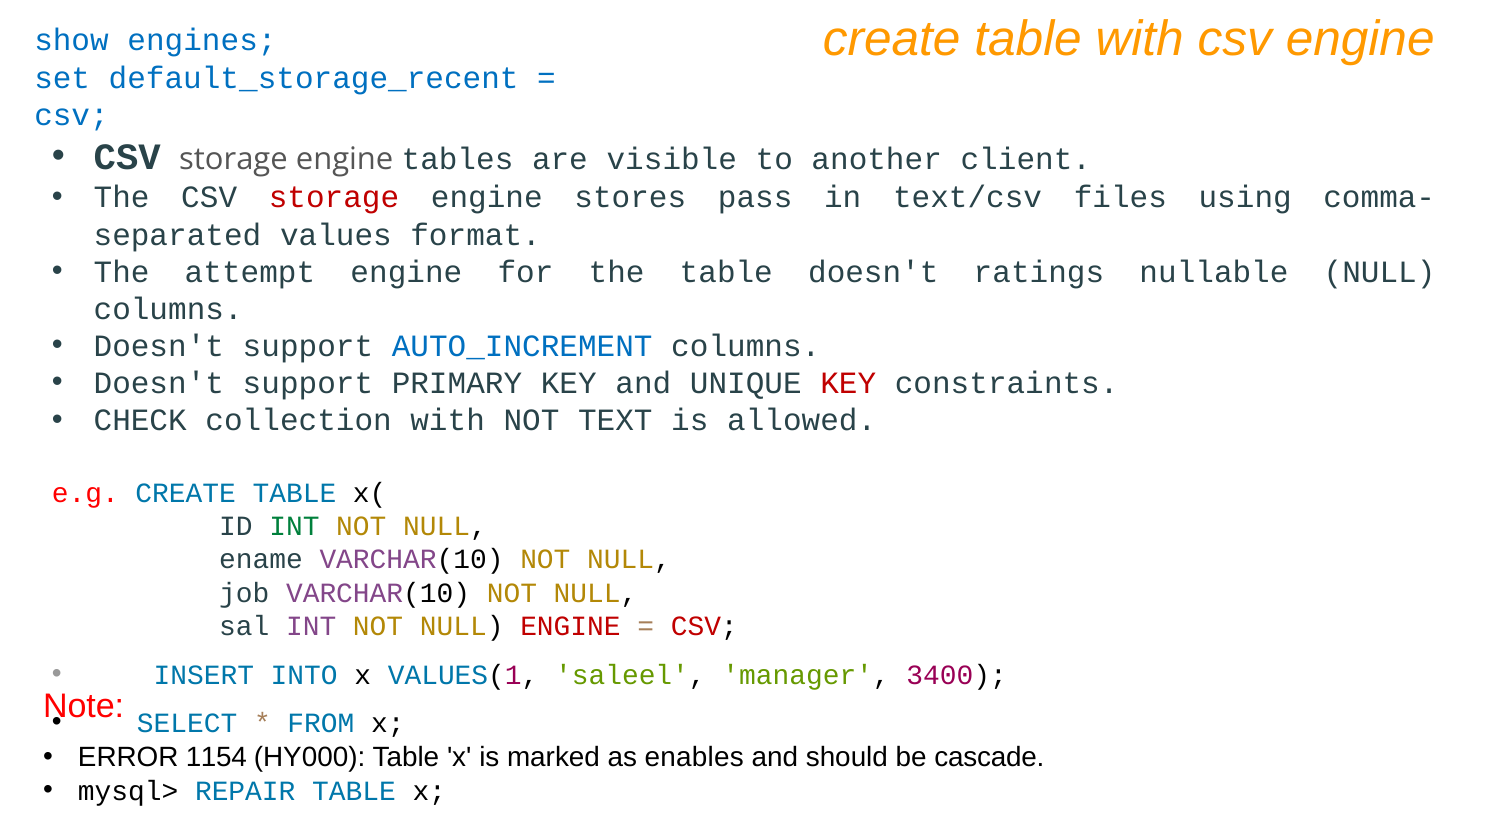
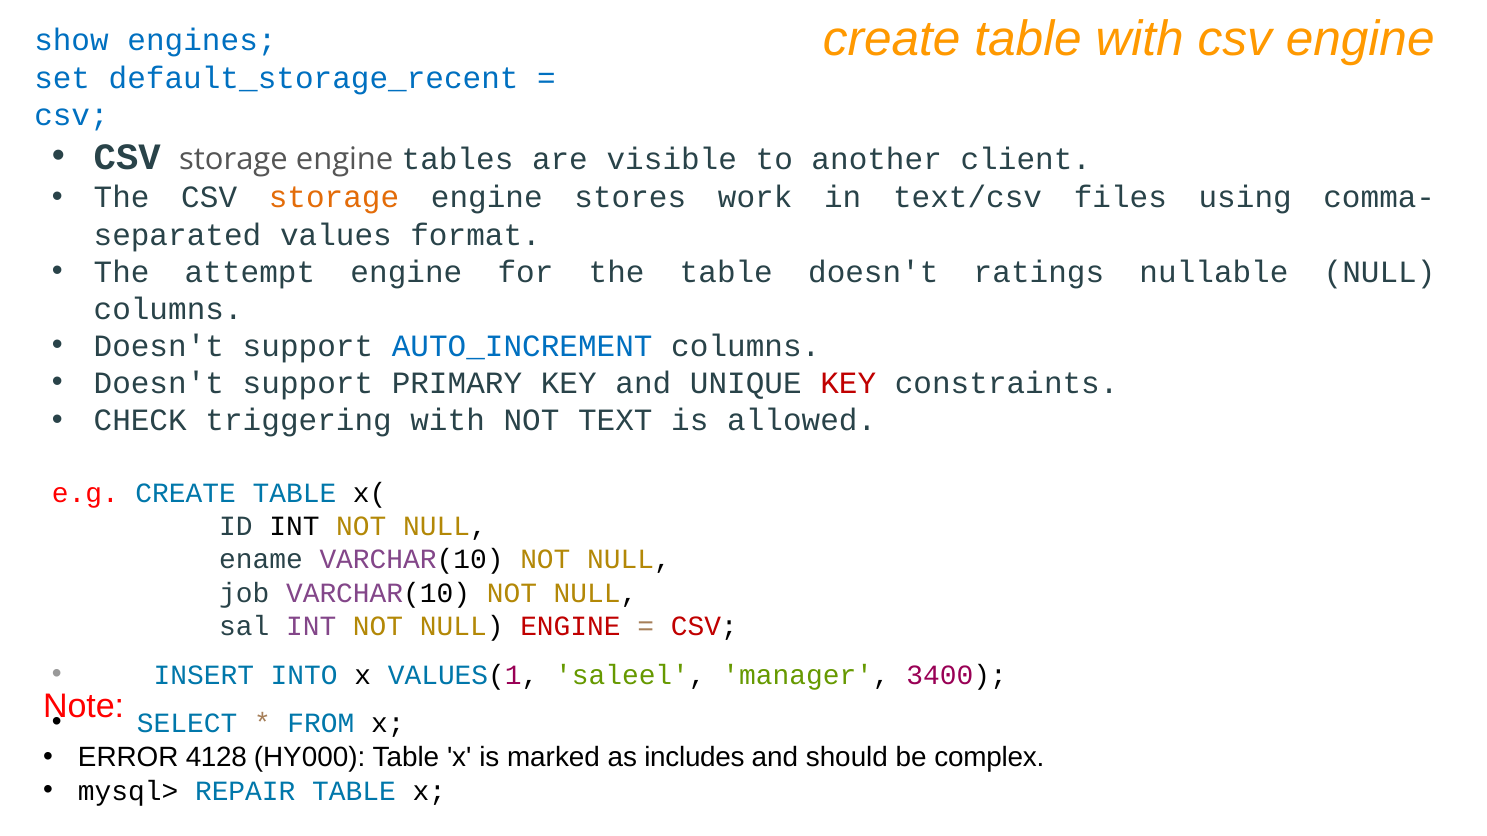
storage at (334, 198) colour: red -> orange
pass: pass -> work
collection: collection -> triggering
INT at (294, 527) colour: green -> black
1154: 1154 -> 4128
enables: enables -> includes
cascade: cascade -> complex
